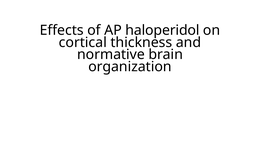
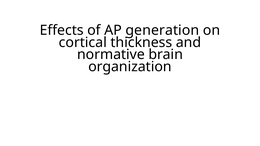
haloperidol: haloperidol -> generation
